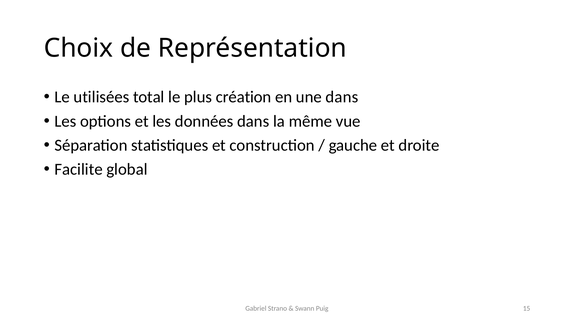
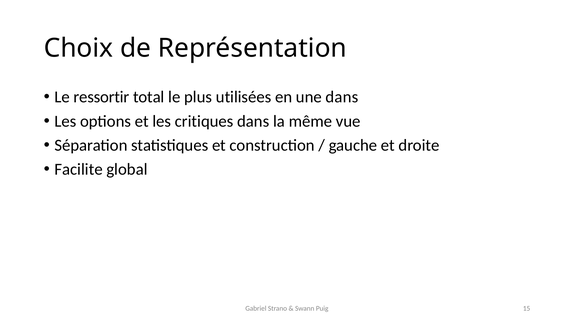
utilisées: utilisées -> ressortir
création: création -> utilisées
données: données -> critiques
